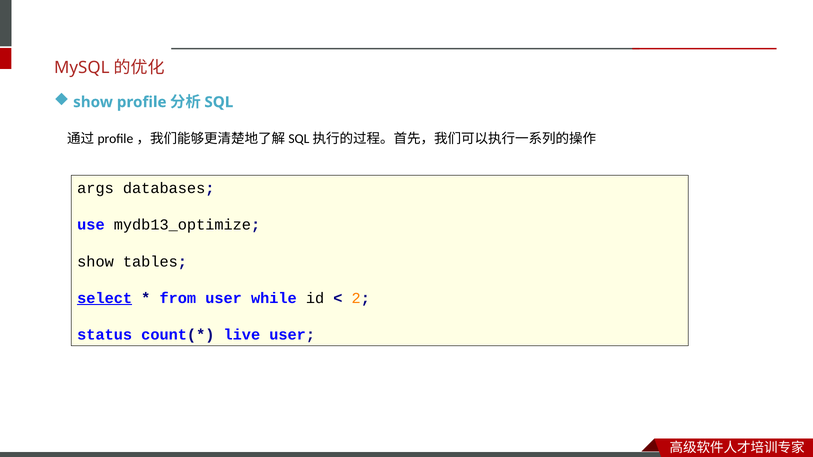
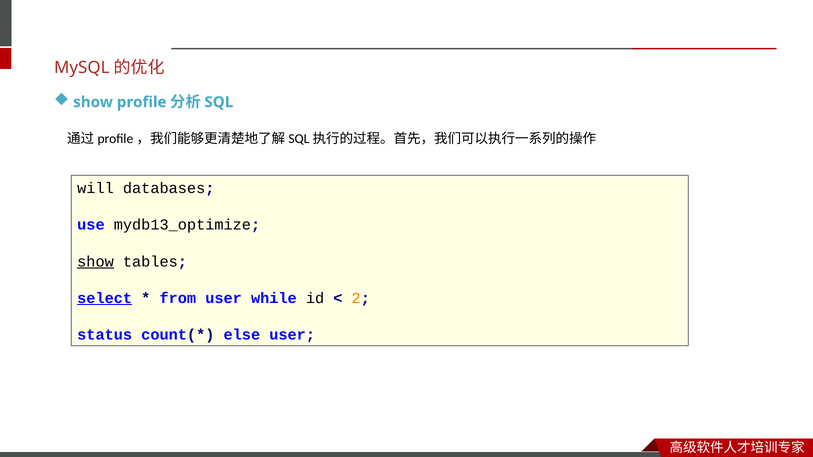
args: args -> will
show at (96, 262) underline: none -> present
live: live -> else
